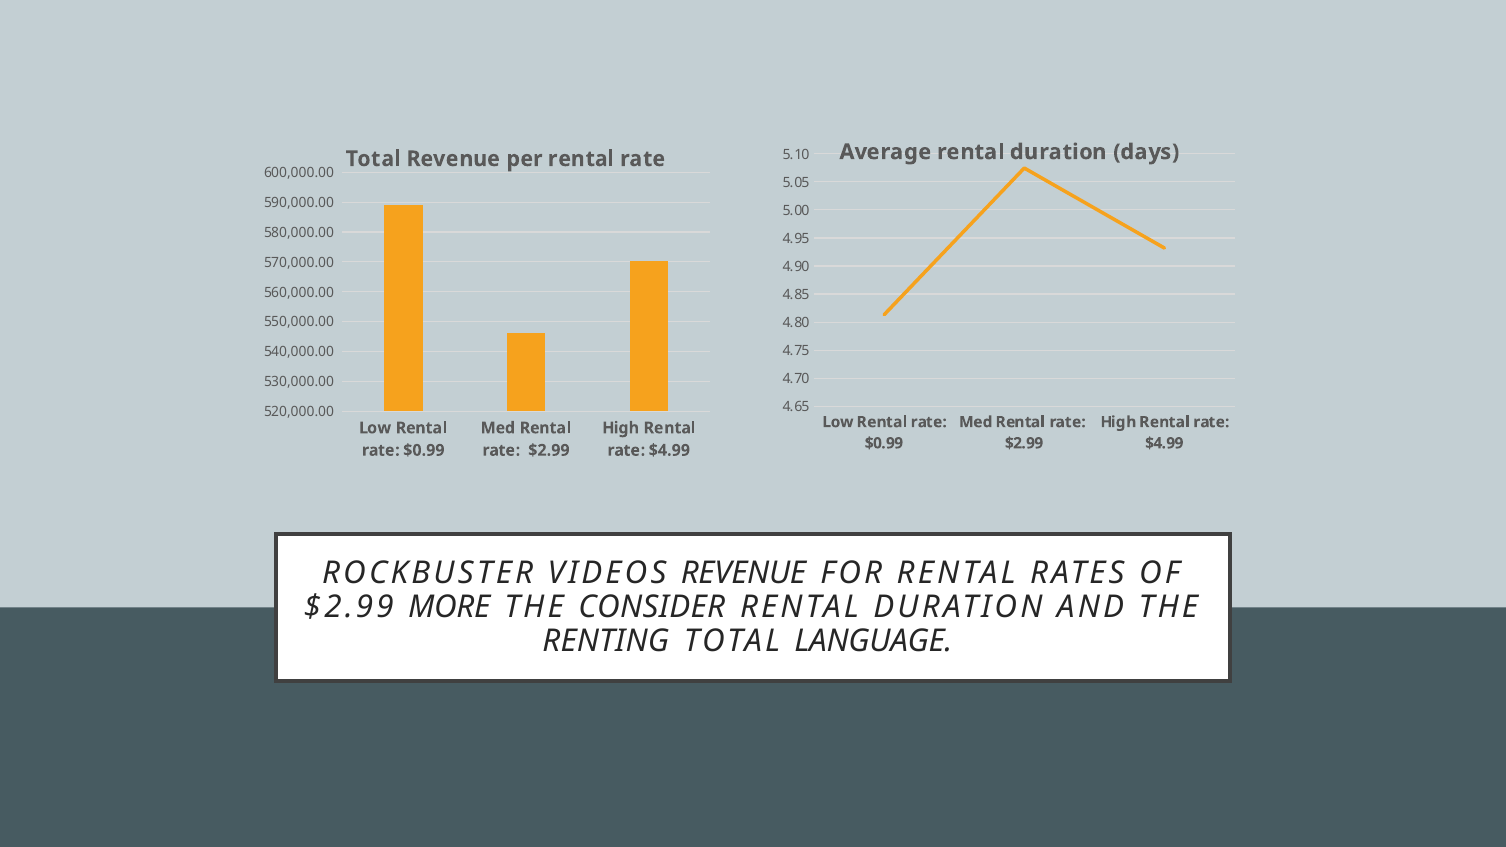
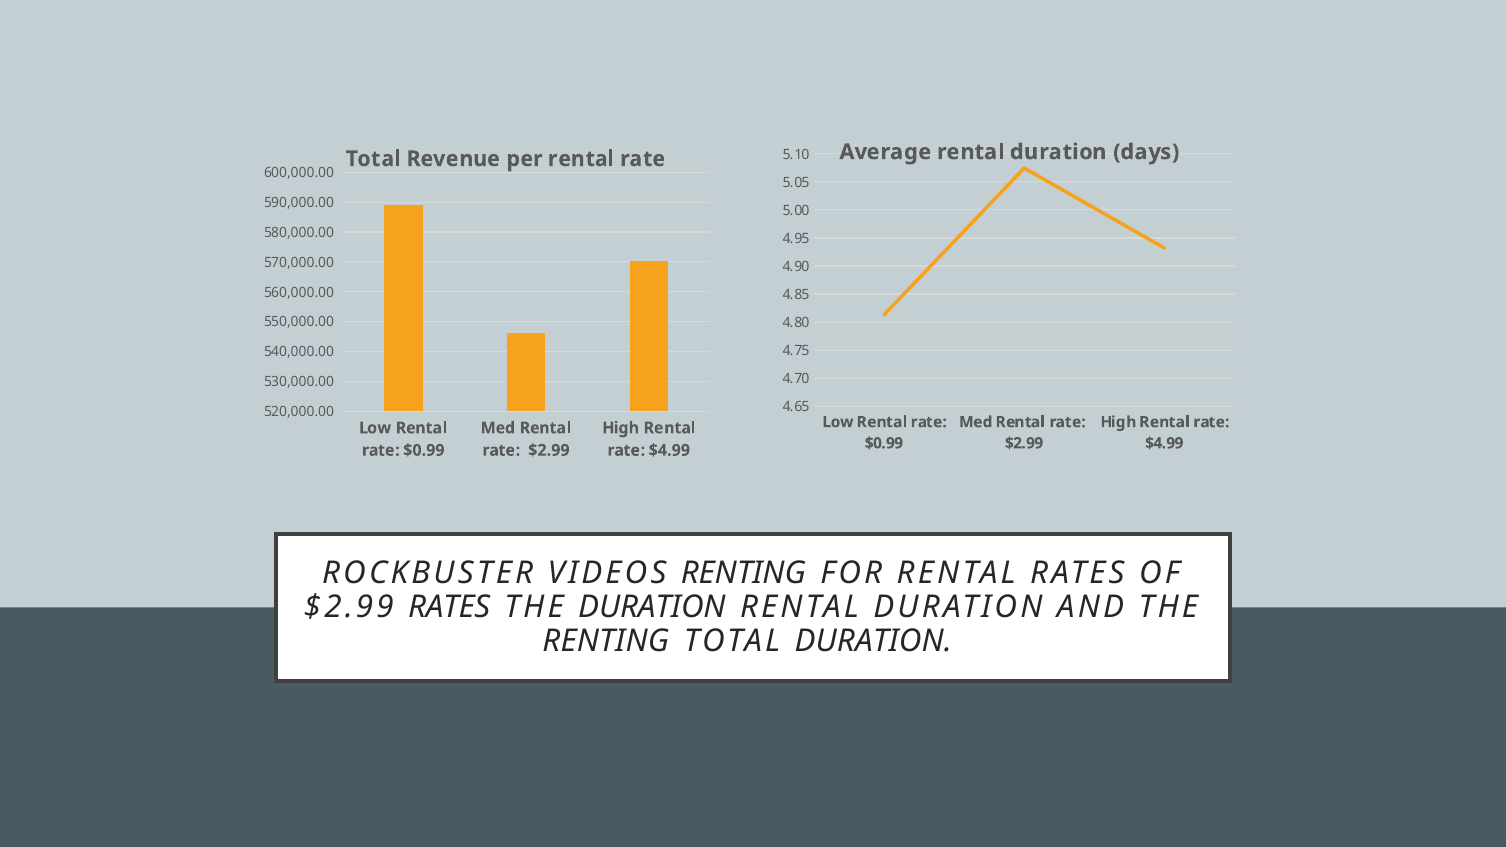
VIDEOS REVENUE: REVENUE -> RENTING
$2.99 MORE: MORE -> RATES
THE CONSIDER: CONSIDER -> DURATION
TOTAL LANGUAGE: LANGUAGE -> DURATION
